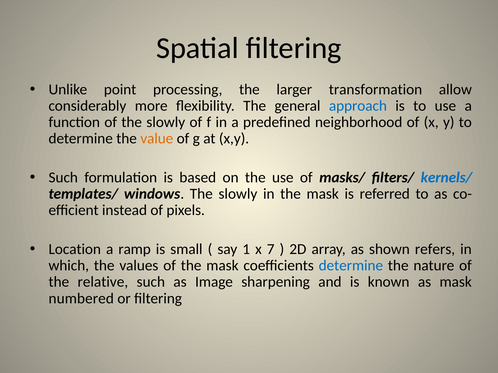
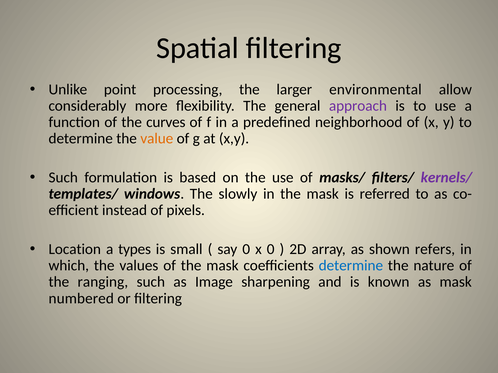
transformation: transformation -> environmental
approach colour: blue -> purple
of the slowly: slowly -> curves
kernels/ colour: blue -> purple
ramp: ramp -> types
say 1: 1 -> 0
x 7: 7 -> 0
relative: relative -> ranging
